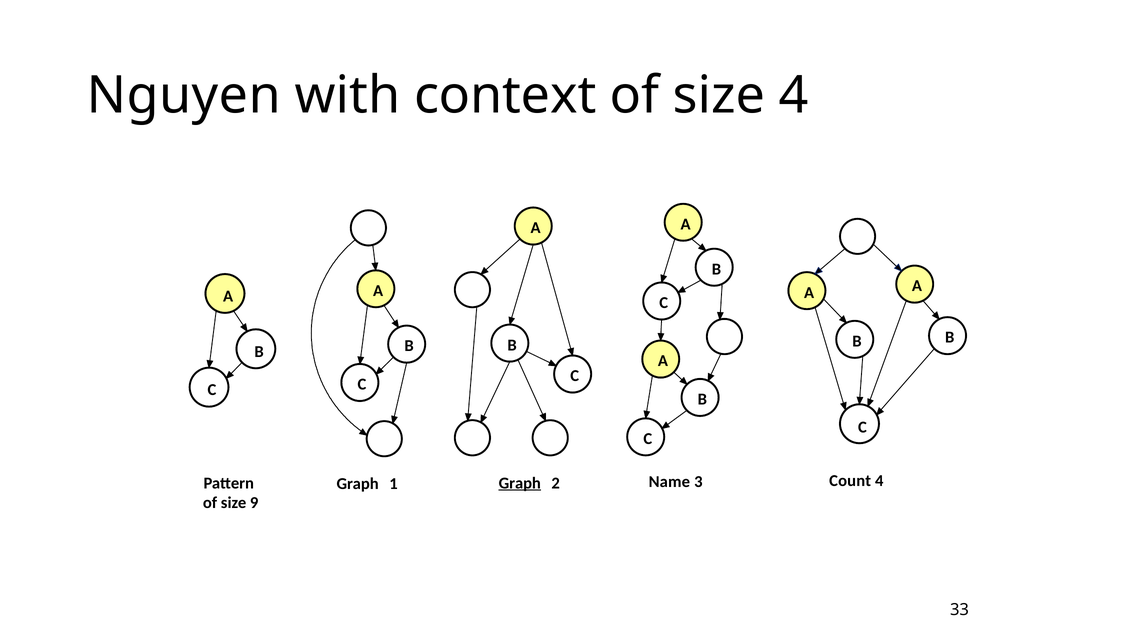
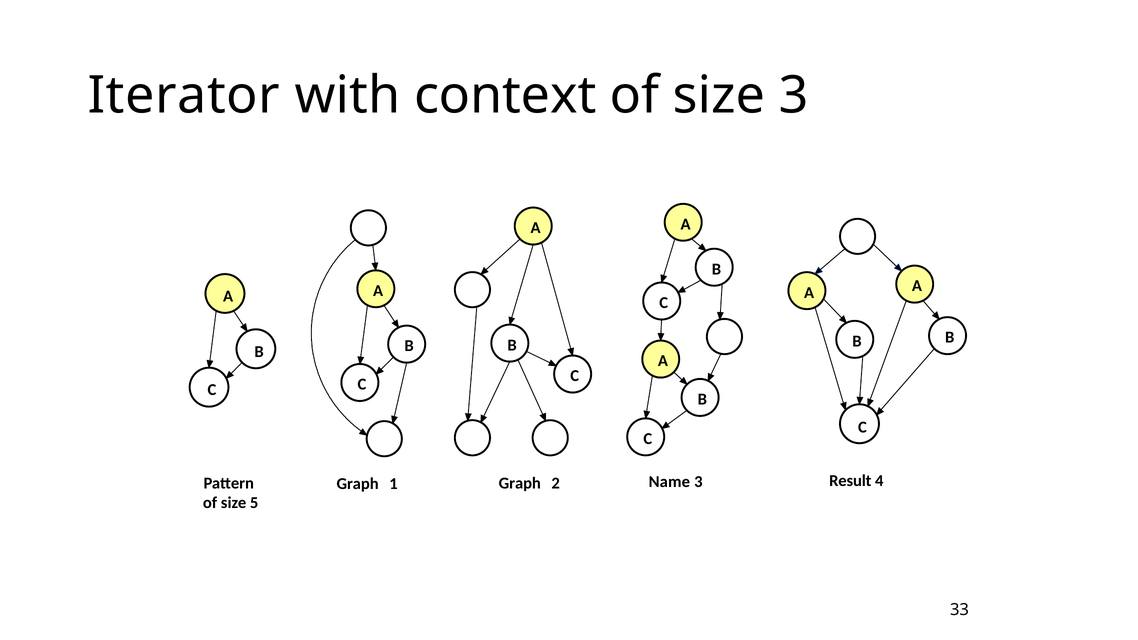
Nguyen: Nguyen -> Iterator
size 4: 4 -> 3
Count: Count -> Result
Graph at (520, 483) underline: present -> none
9: 9 -> 5
